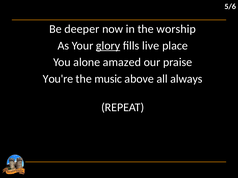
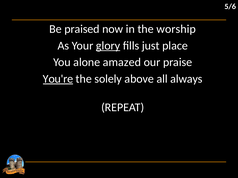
deeper: deeper -> praised
live: live -> just
You're underline: none -> present
music: music -> solely
